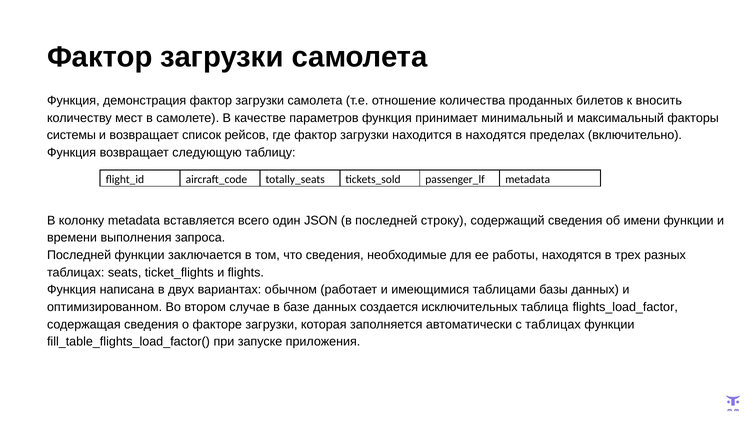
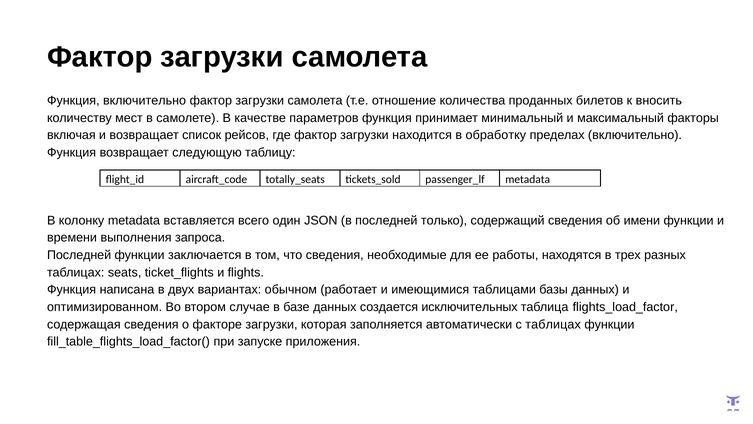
Функция демонстрация: демонстрация -> включительно
системы: системы -> включая
в находятся: находятся -> обработку
строку: строку -> только
